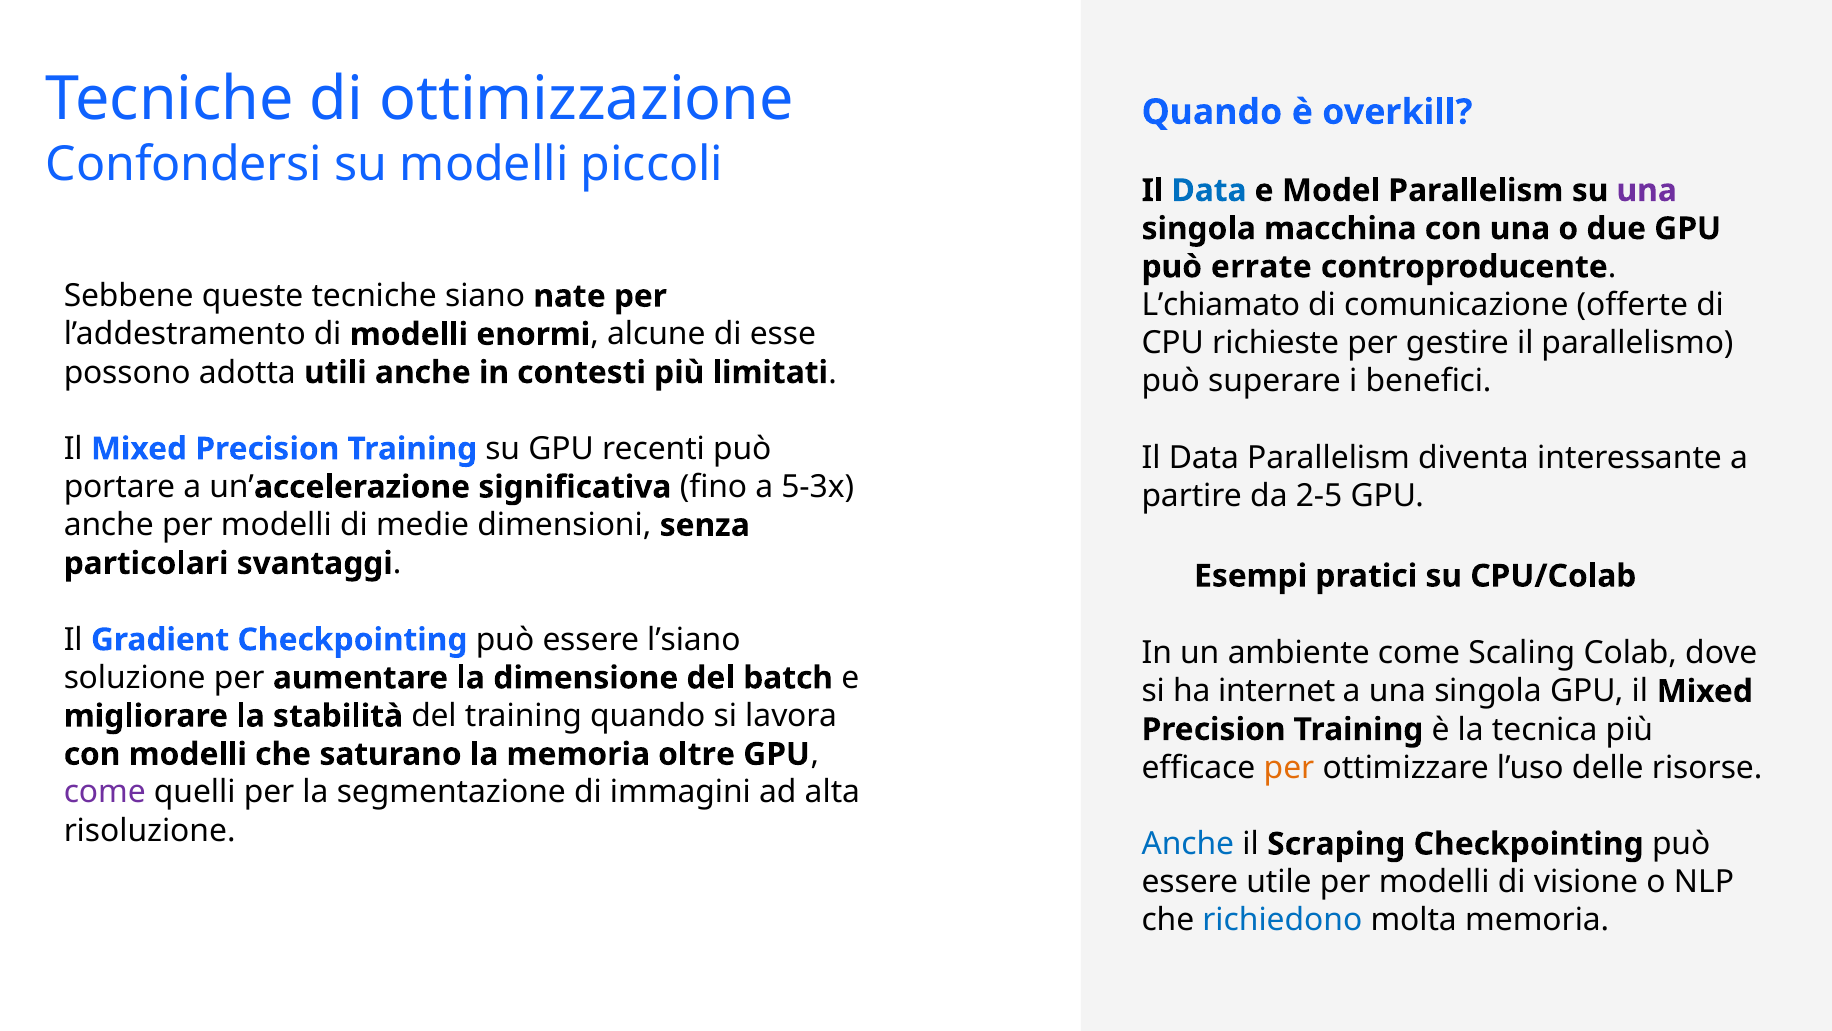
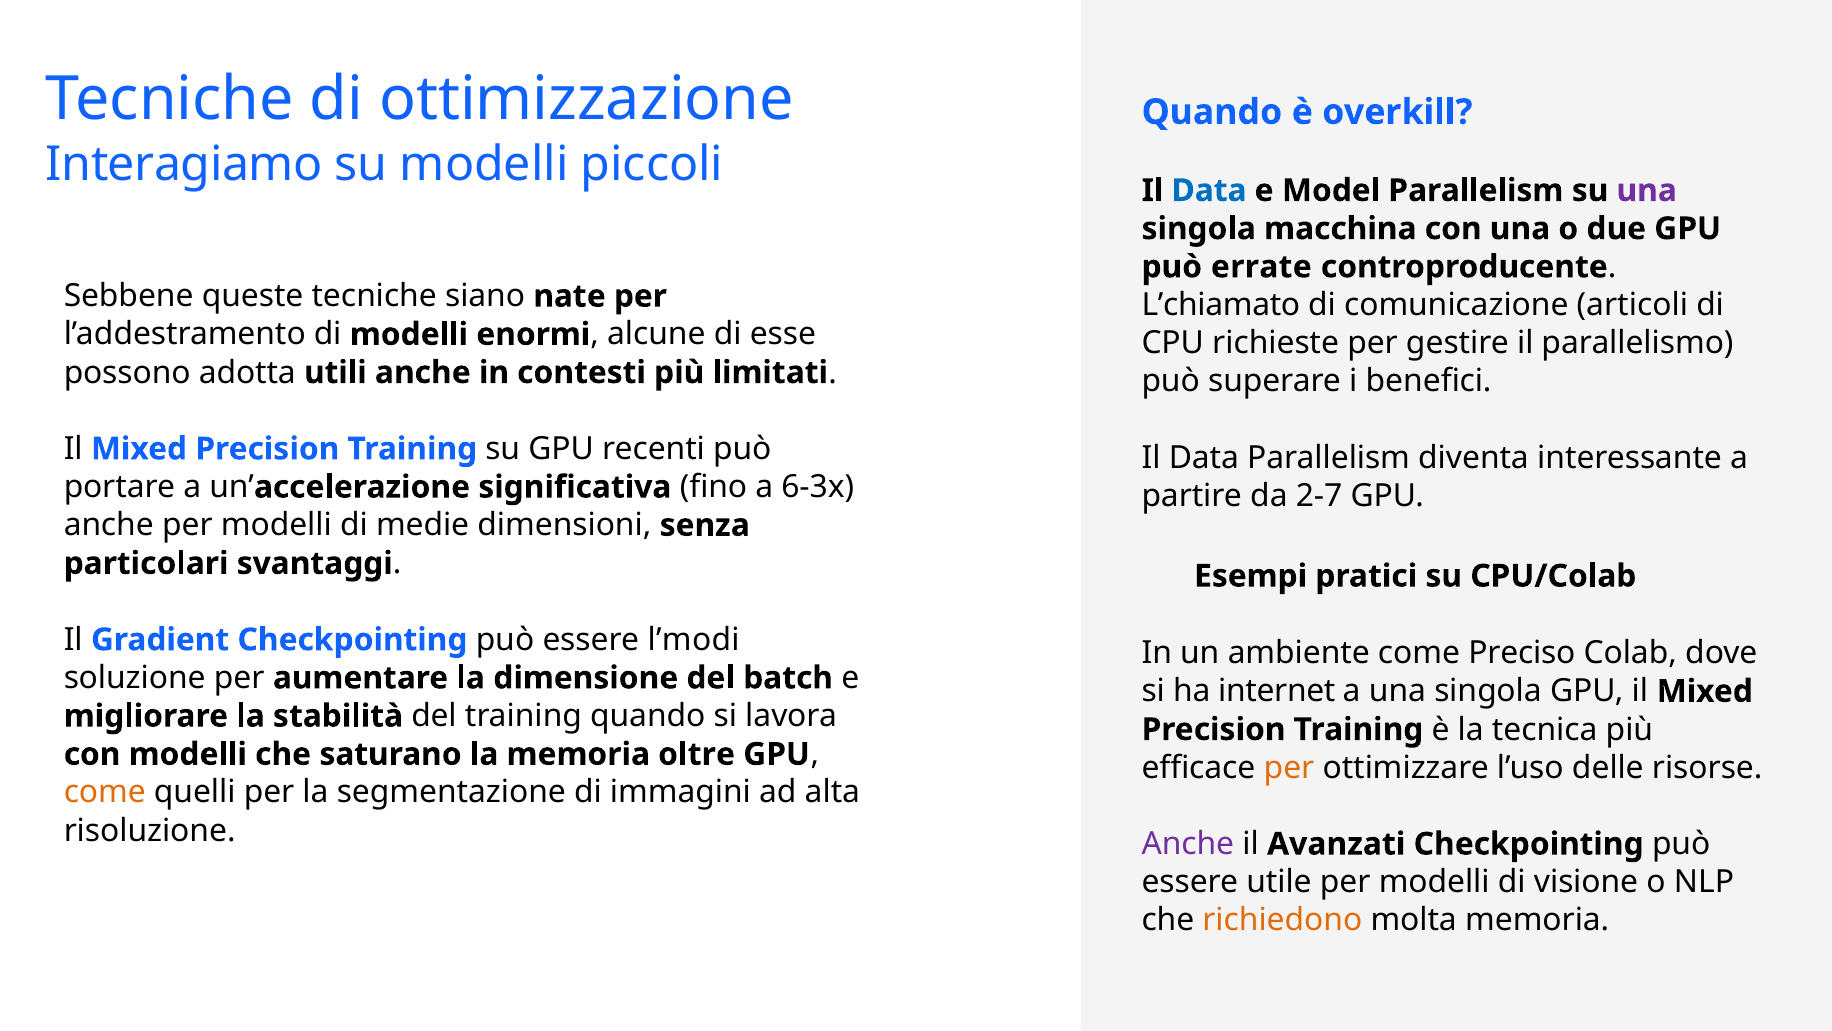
Confondersi: Confondersi -> Interagiamo
offerte: offerte -> articoli
5-3x: 5-3x -> 6-3x
2-5: 2-5 -> 2-7
l’siano: l’siano -> l’modi
Scaling: Scaling -> Preciso
come at (105, 792) colour: purple -> orange
Anche at (1188, 844) colour: blue -> purple
Scraping: Scraping -> Avanzati
richiedono colour: blue -> orange
